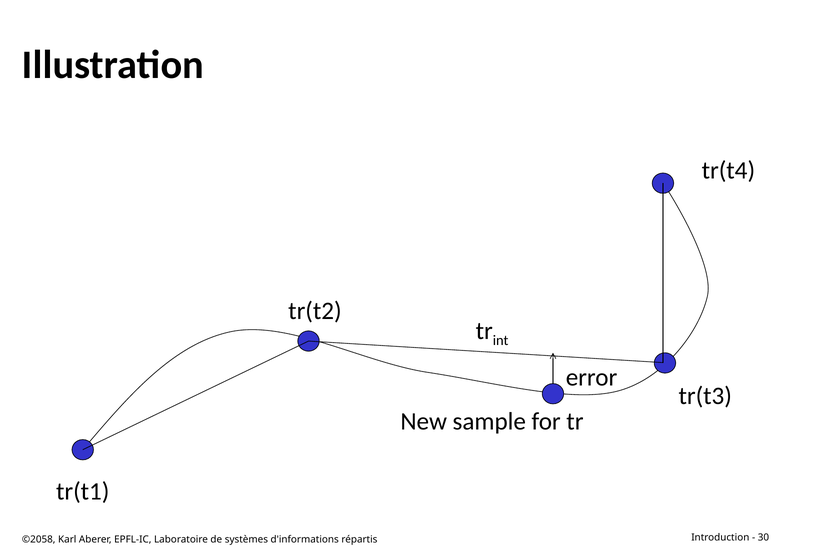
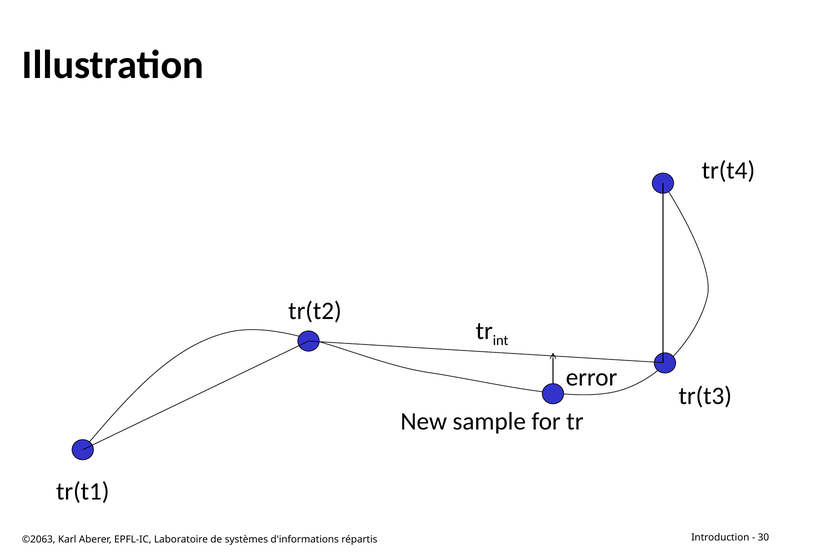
©2058: ©2058 -> ©2063
